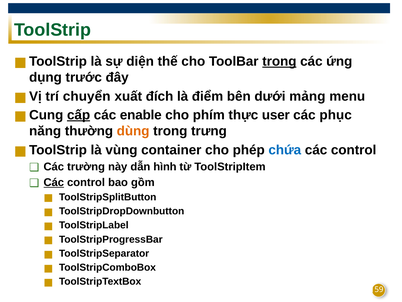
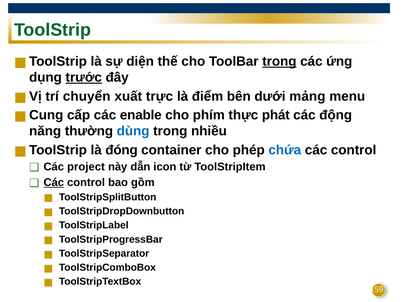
trước underline: none -> present
đích: đích -> trực
cấp underline: present -> none
user: user -> phát
phục: phục -> động
dùng colour: orange -> blue
trưng: trưng -> nhiều
vùng: vùng -> đóng
trường: trường -> project
hình: hình -> icon
